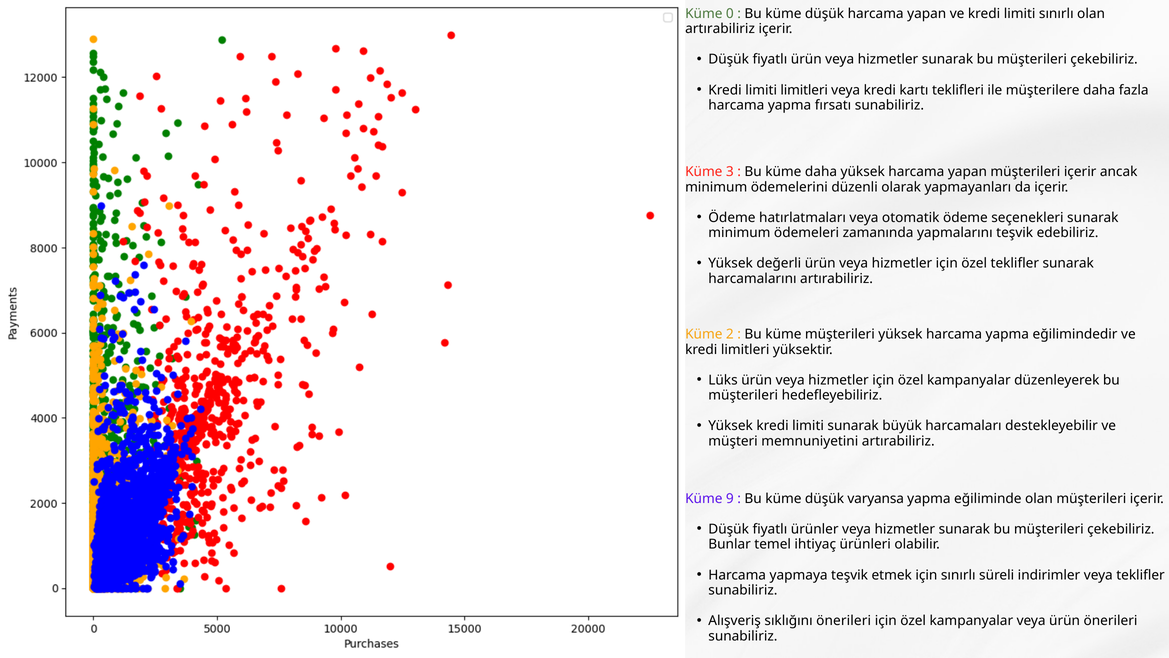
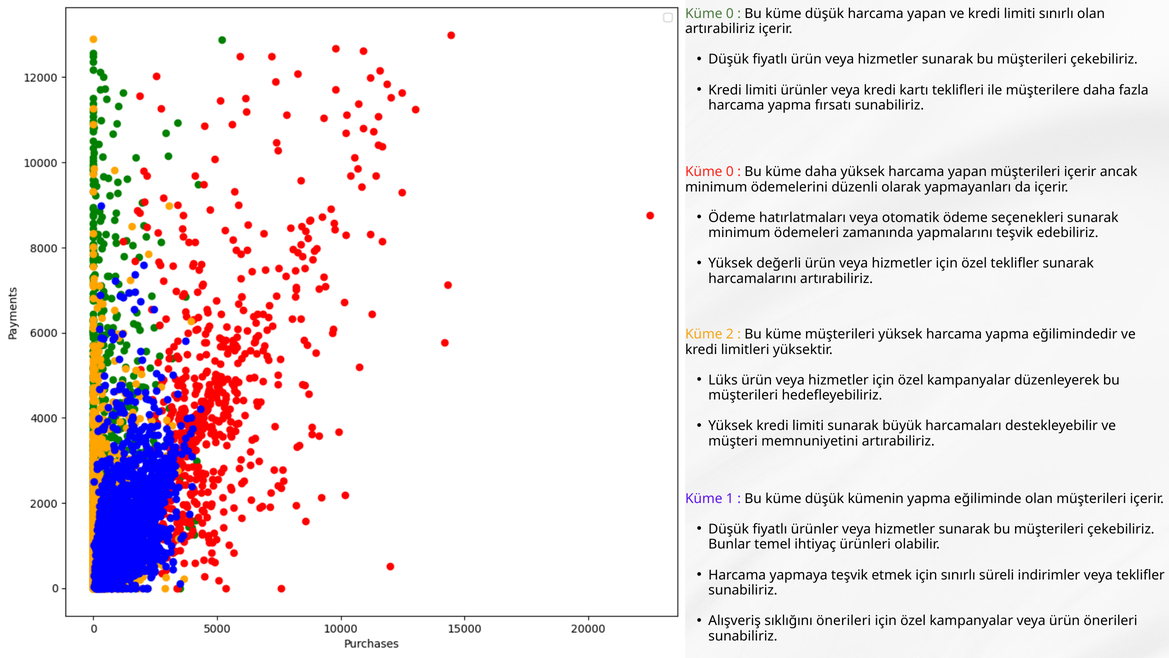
limiti limitleri: limitleri -> ürünler
3 at (730, 172): 3 -> 0
9: 9 -> 1
varyansa: varyansa -> kümenin
